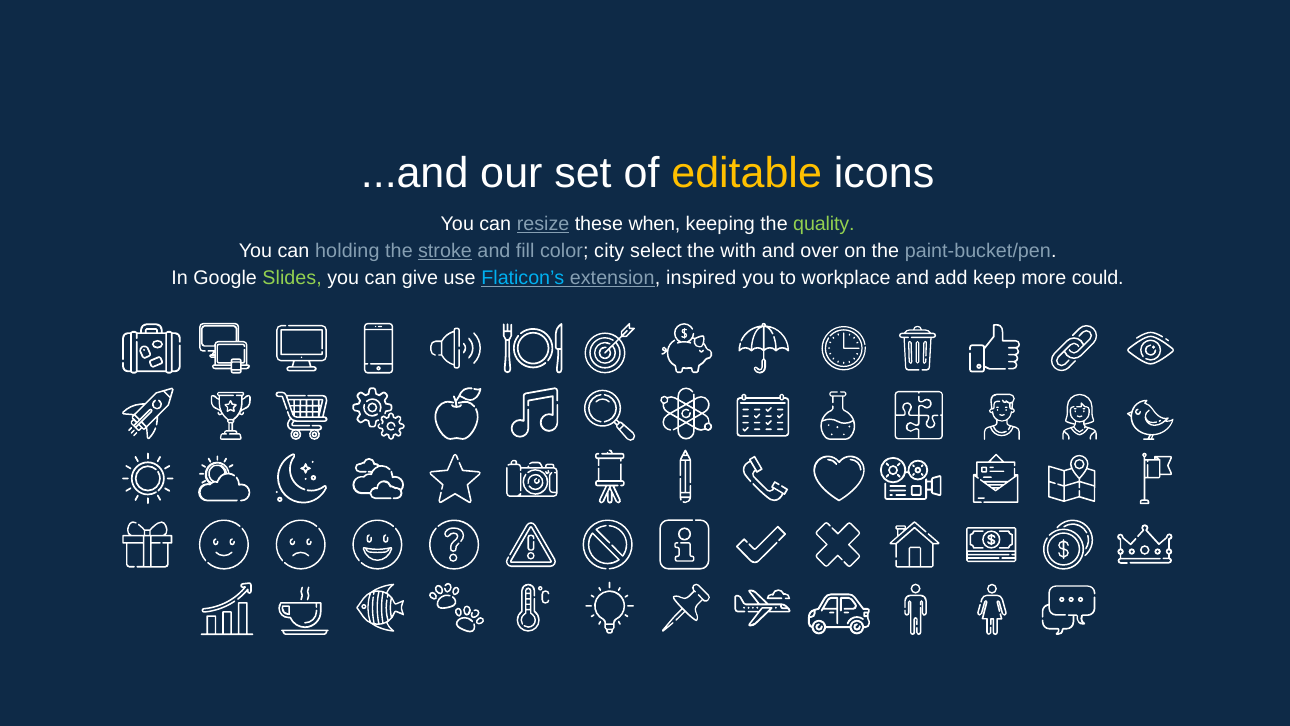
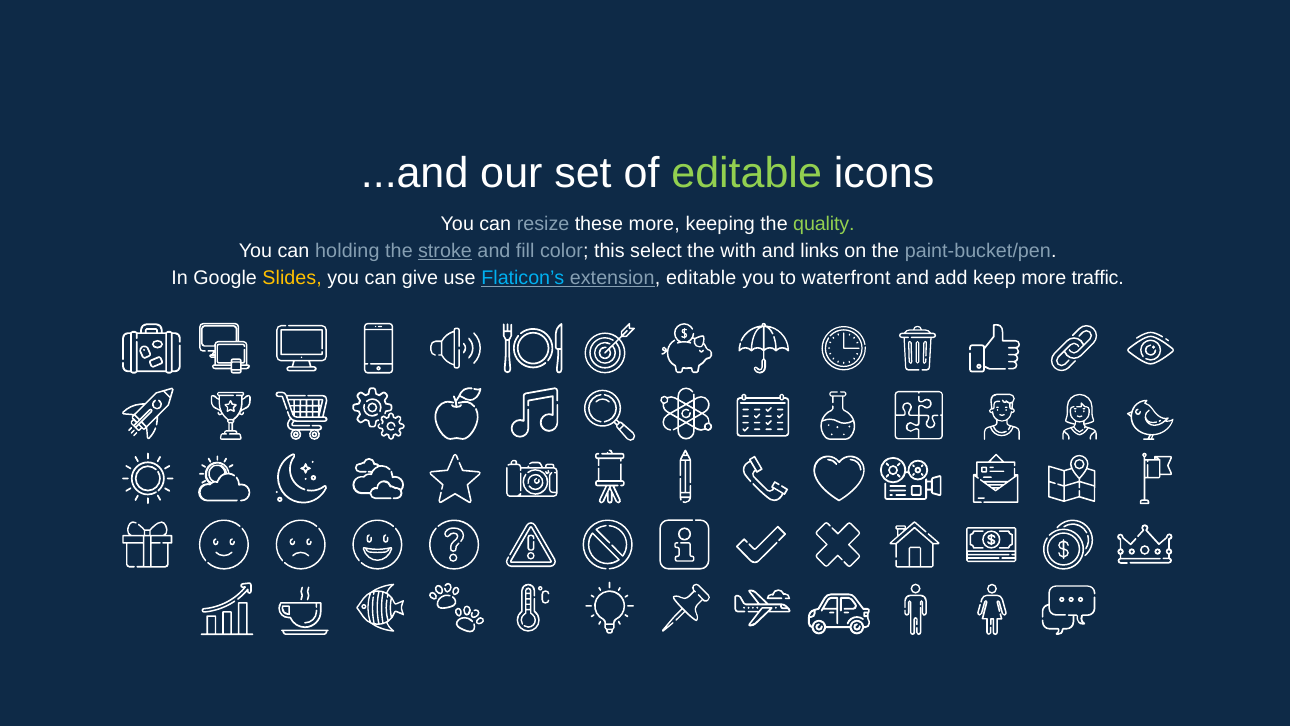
editable at (747, 173) colour: yellow -> light green
resize underline: present -> none
these when: when -> more
city: city -> this
over: over -> links
Slides colour: light green -> yellow
extension inspired: inspired -> editable
workplace: workplace -> waterfront
could: could -> traffic
